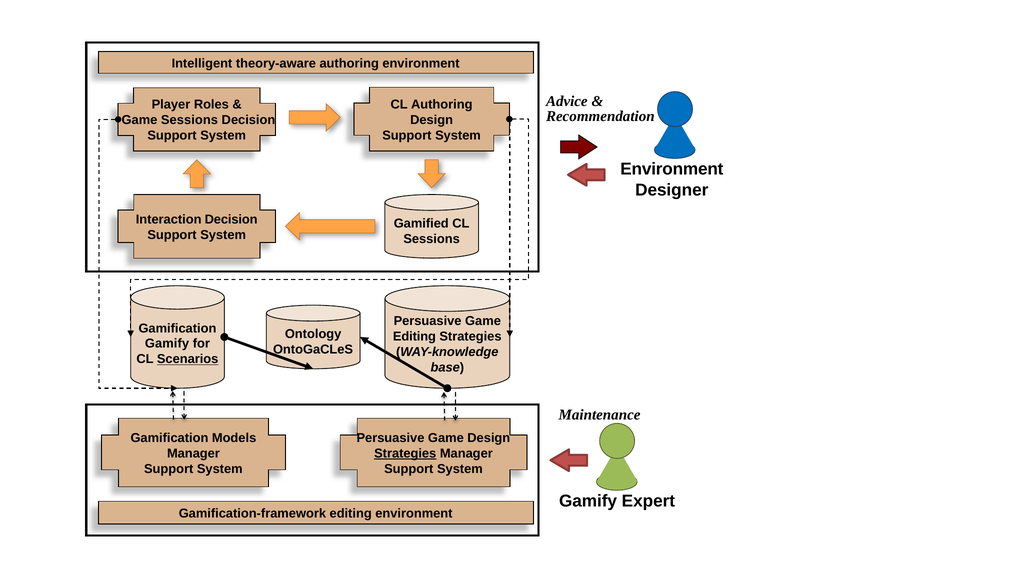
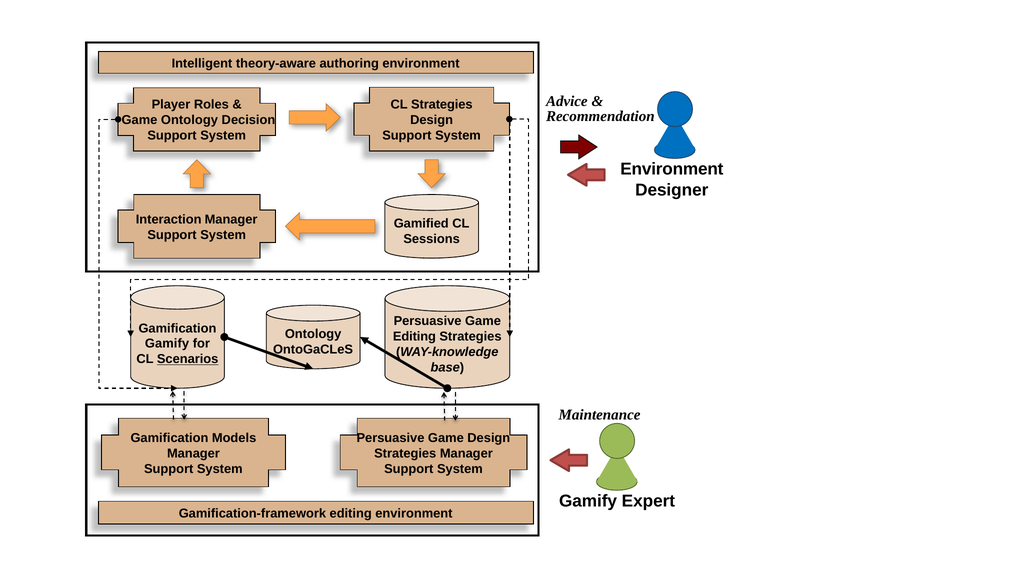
CL Authoring: Authoring -> Strategies
Game Sessions: Sessions -> Ontology
Interaction Decision: Decision -> Manager
Strategies at (405, 453) underline: present -> none
